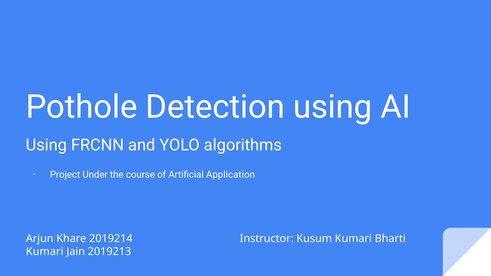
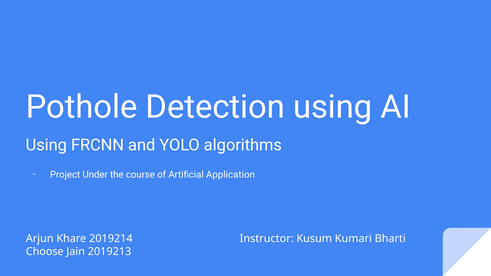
Kumari at (45, 252): Kumari -> Choose
